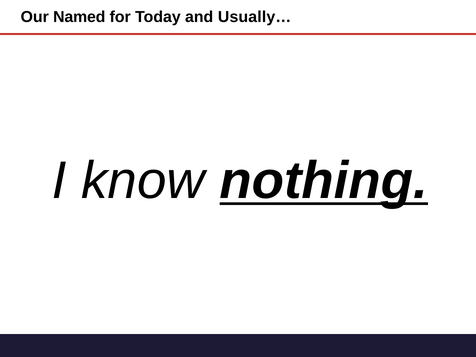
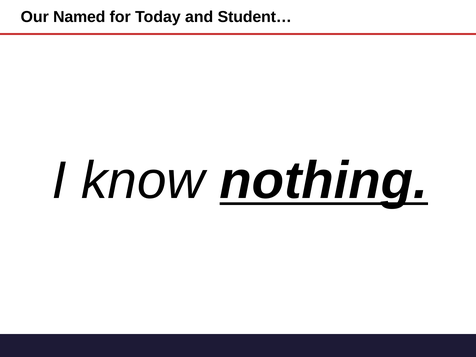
Usually…: Usually… -> Student…
